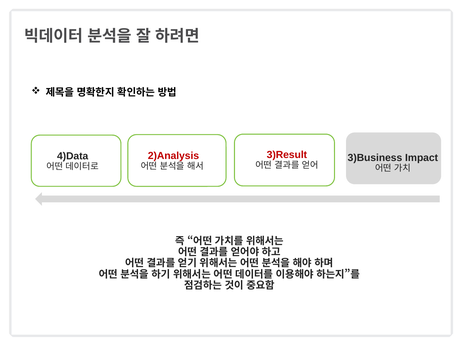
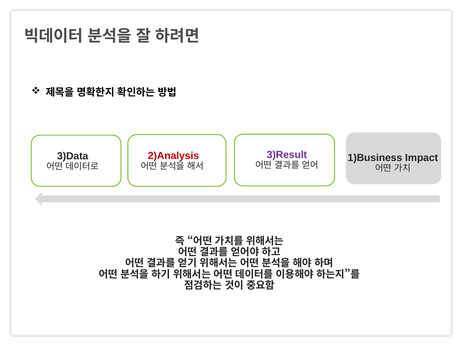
3)Result colour: red -> purple
4)Data: 4)Data -> 3)Data
3)Business: 3)Business -> 1)Business
